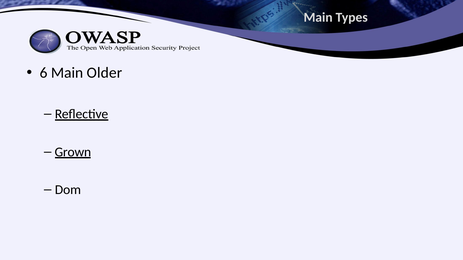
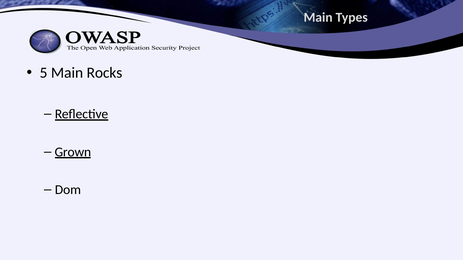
6: 6 -> 5
Older: Older -> Rocks
